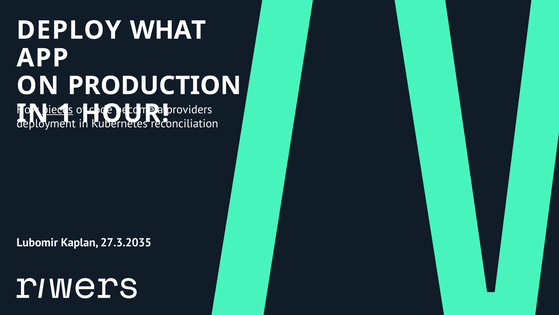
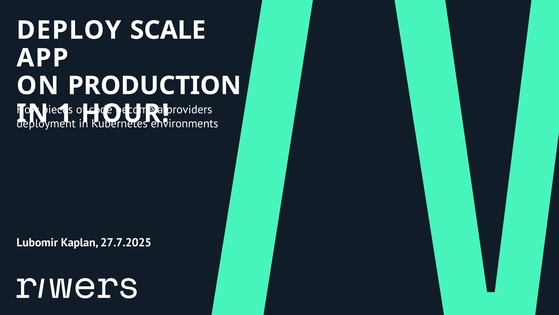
WHAT: WHAT -> SCALE
pieces underline: present -> none
reconciliation: reconciliation -> environments
27.3.2035: 27.3.2035 -> 27.7.2025
